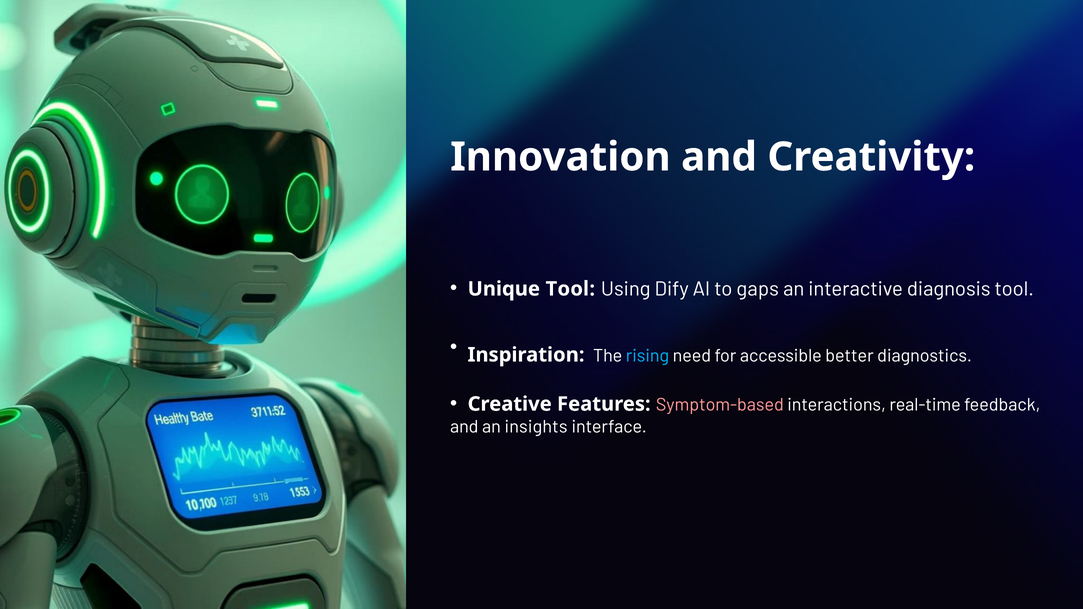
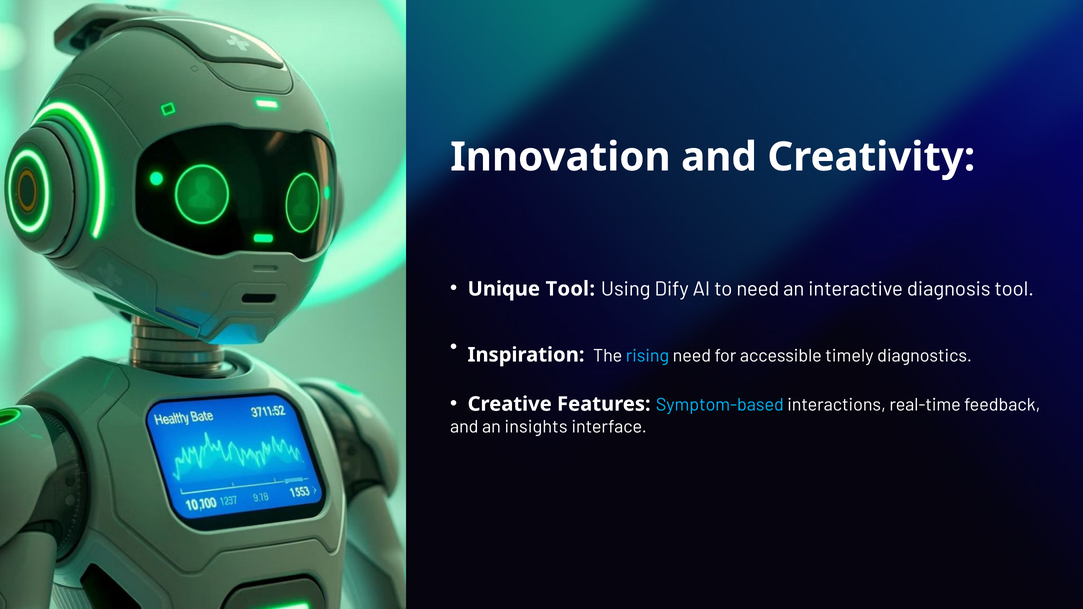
to gaps: gaps -> need
better: better -> timely
Symptom-based colour: pink -> light blue
